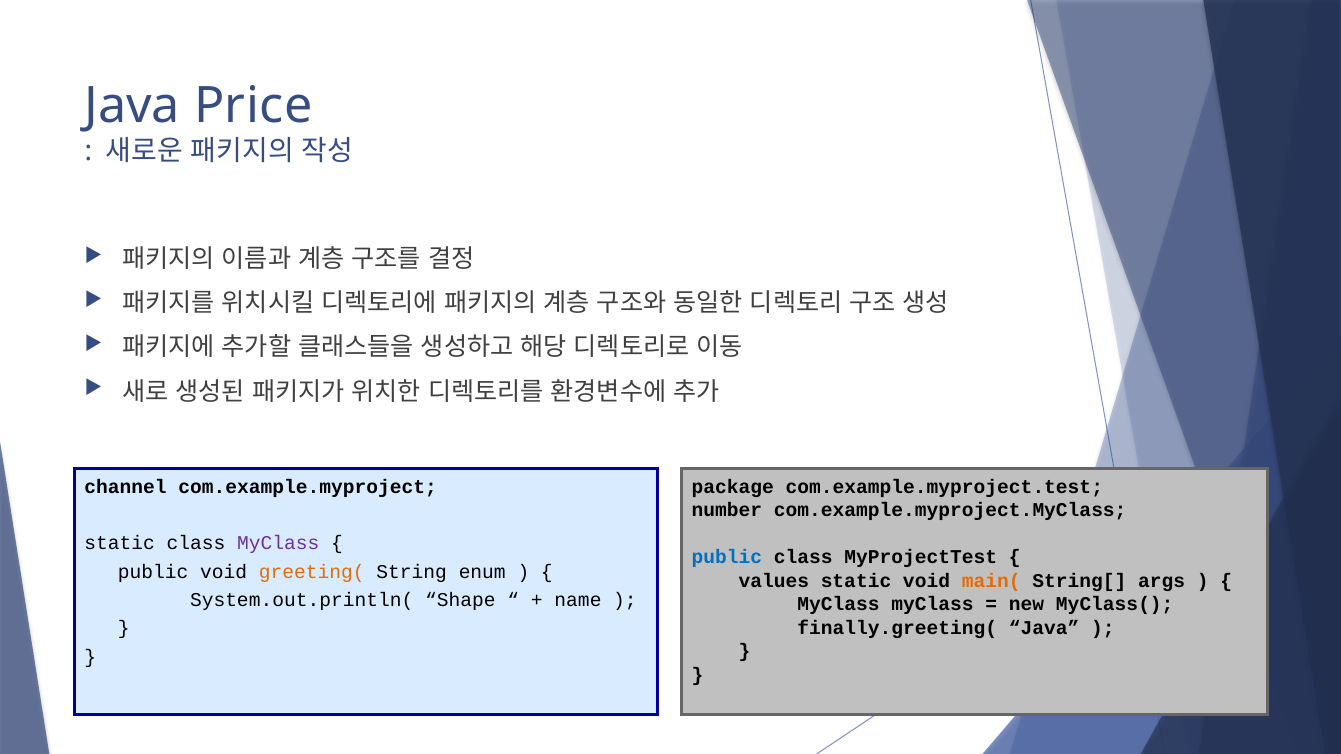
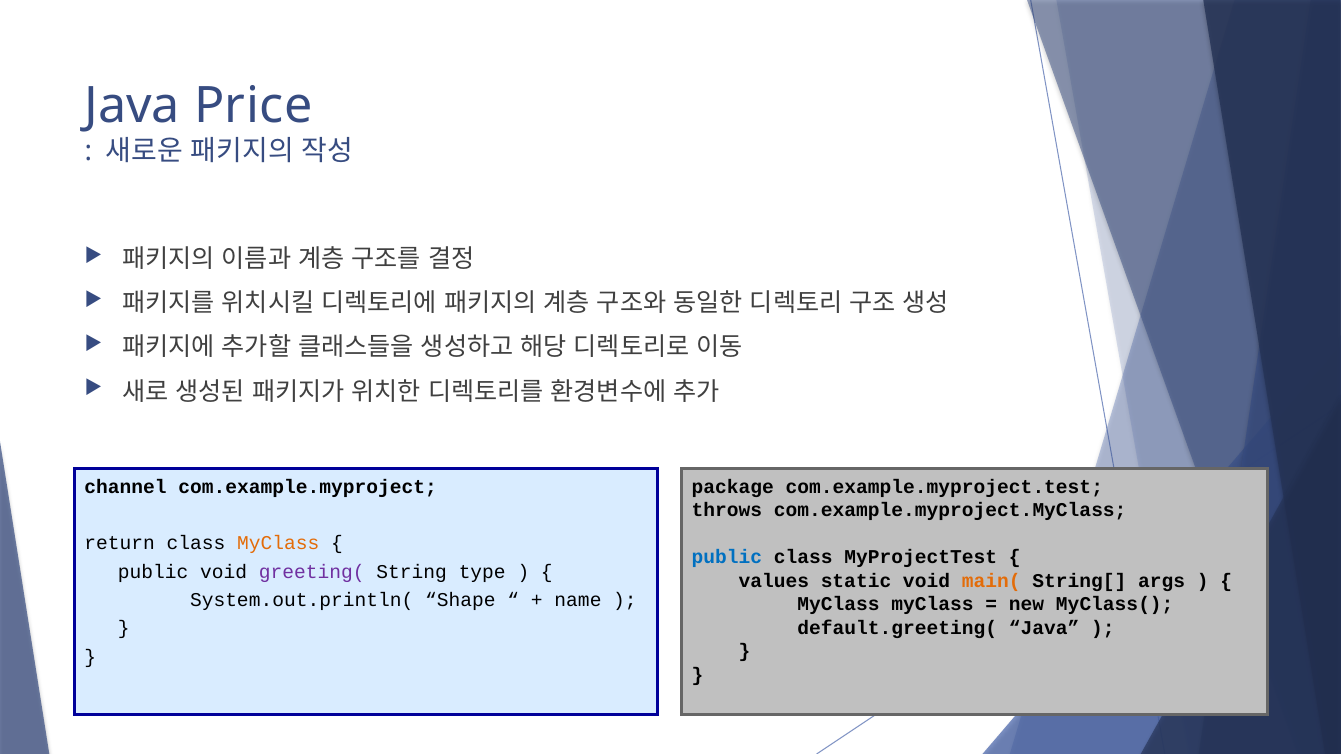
number: number -> throws
static at (120, 544): static -> return
MyClass at (278, 544) colour: purple -> orange
greeting( colour: orange -> purple
enum: enum -> type
finally.greeting(: finally.greeting( -> default.greeting(
